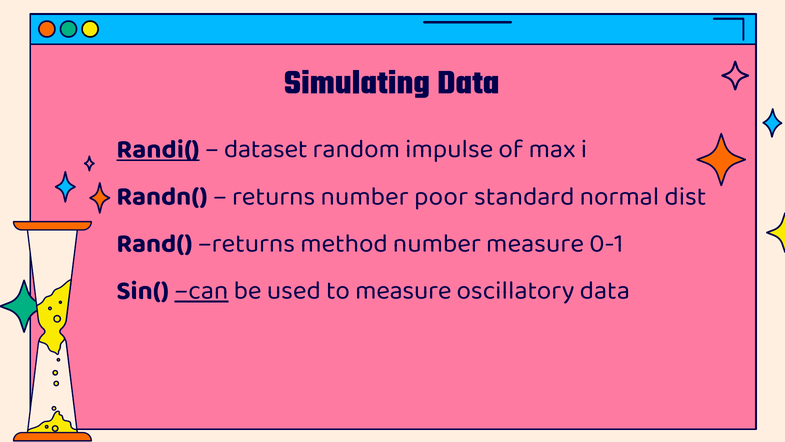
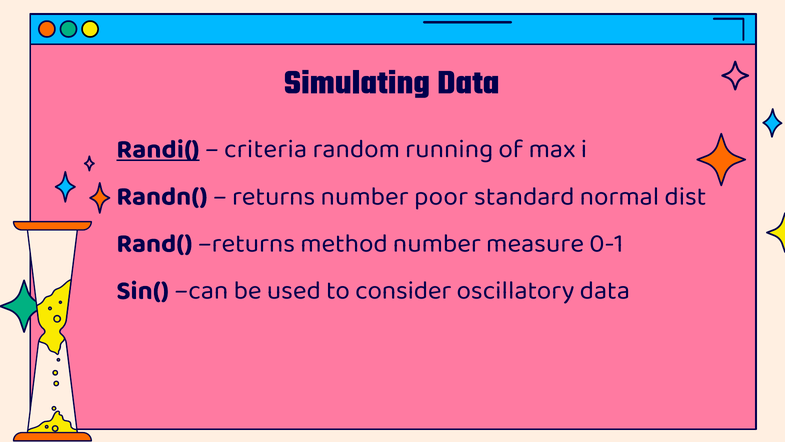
dataset: dataset -> criteria
impulse: impulse -> running
can underline: present -> none
to measure: measure -> consider
